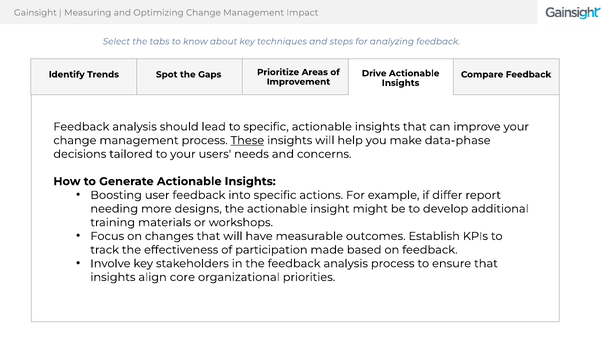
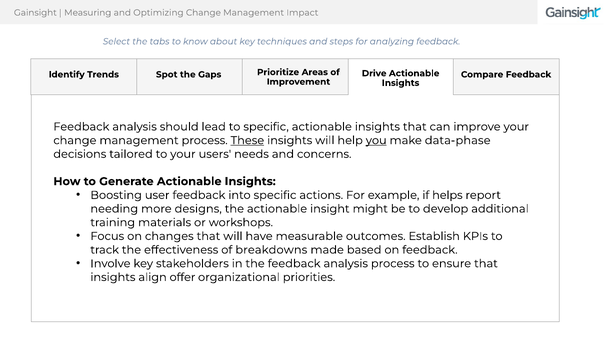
you underline: none -> present
differ: differ -> helps
participation: participation -> breakdowns
core: core -> offer
